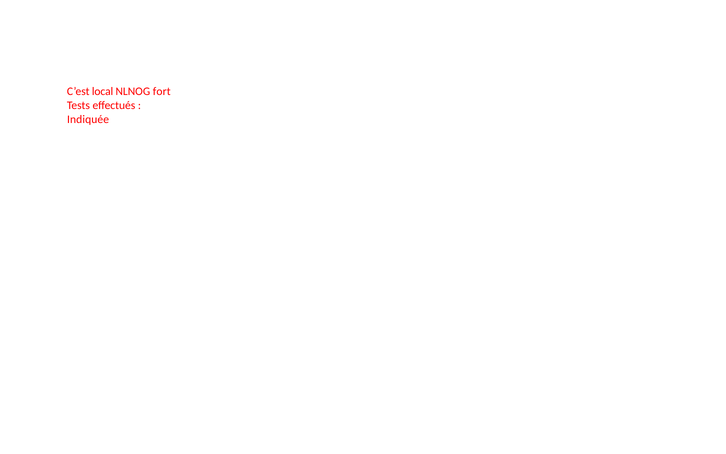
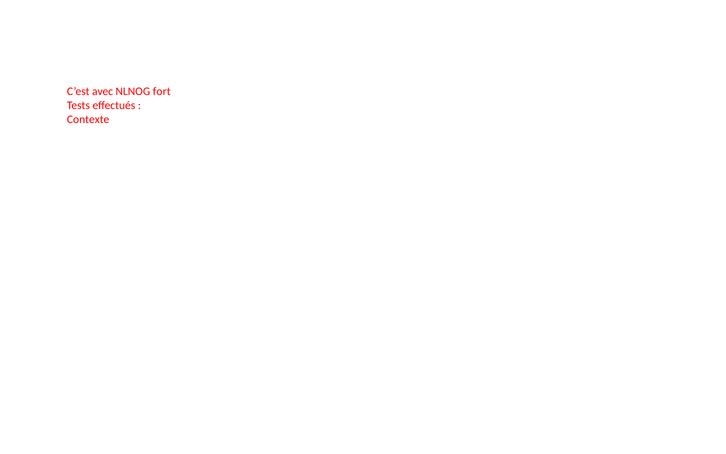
local: local -> avec
Indiquée: Indiquée -> Contexte
